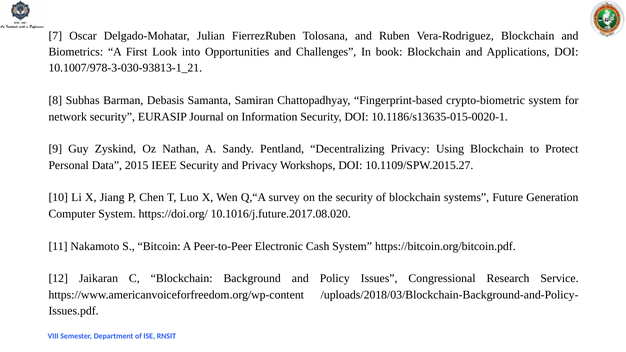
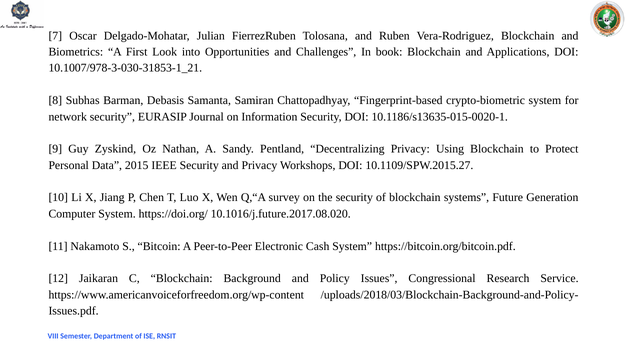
10.1007/978-3-030-93813-1_21: 10.1007/978-3-030-93813-1_21 -> 10.1007/978-3-030-31853-1_21
